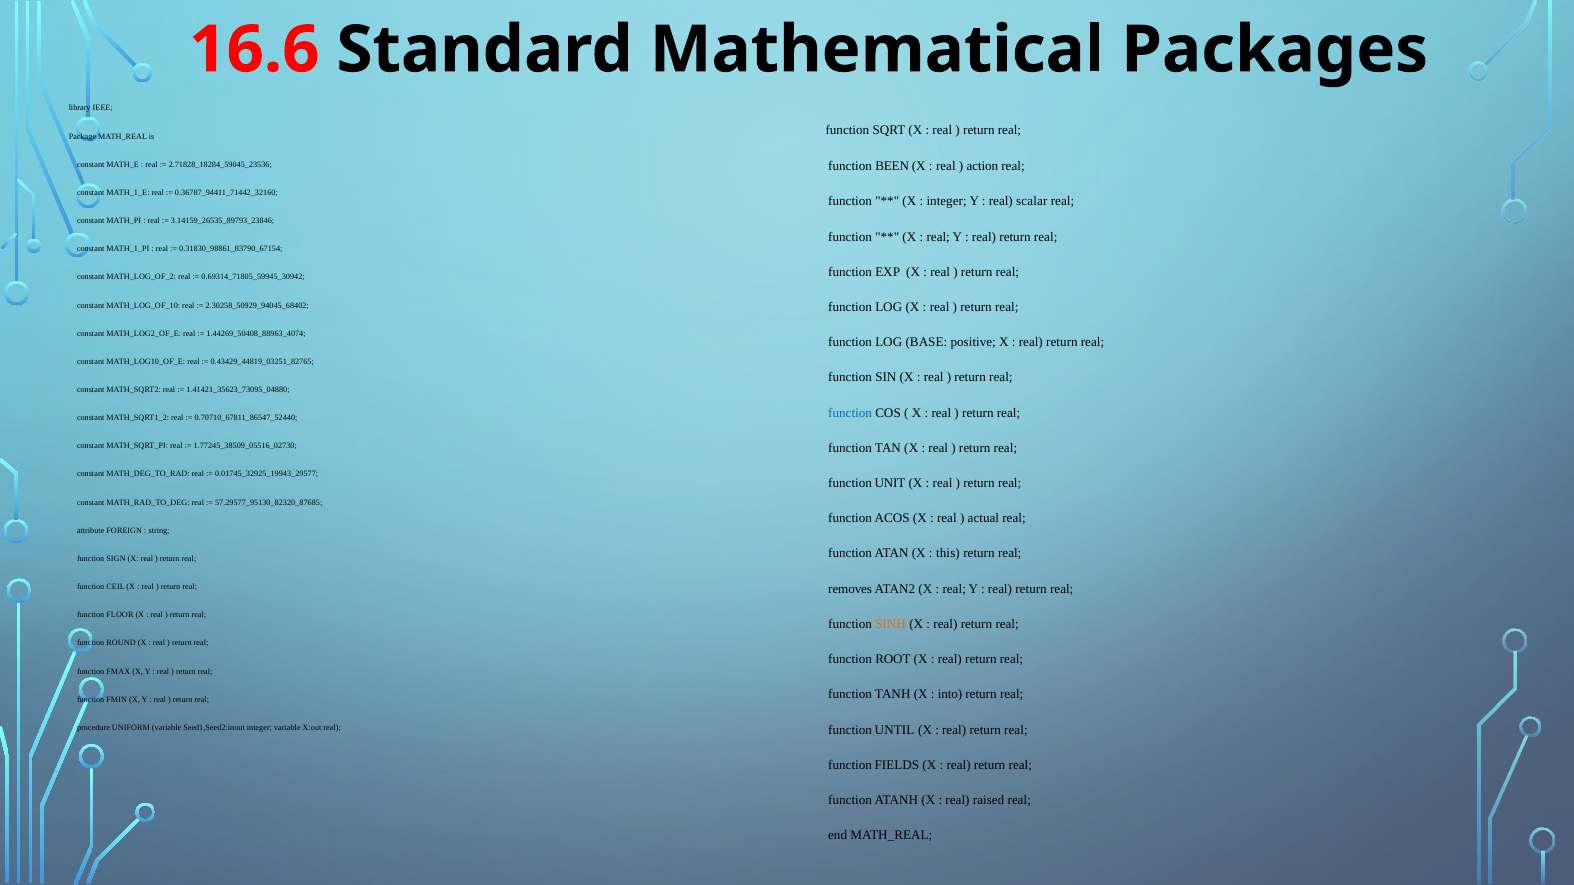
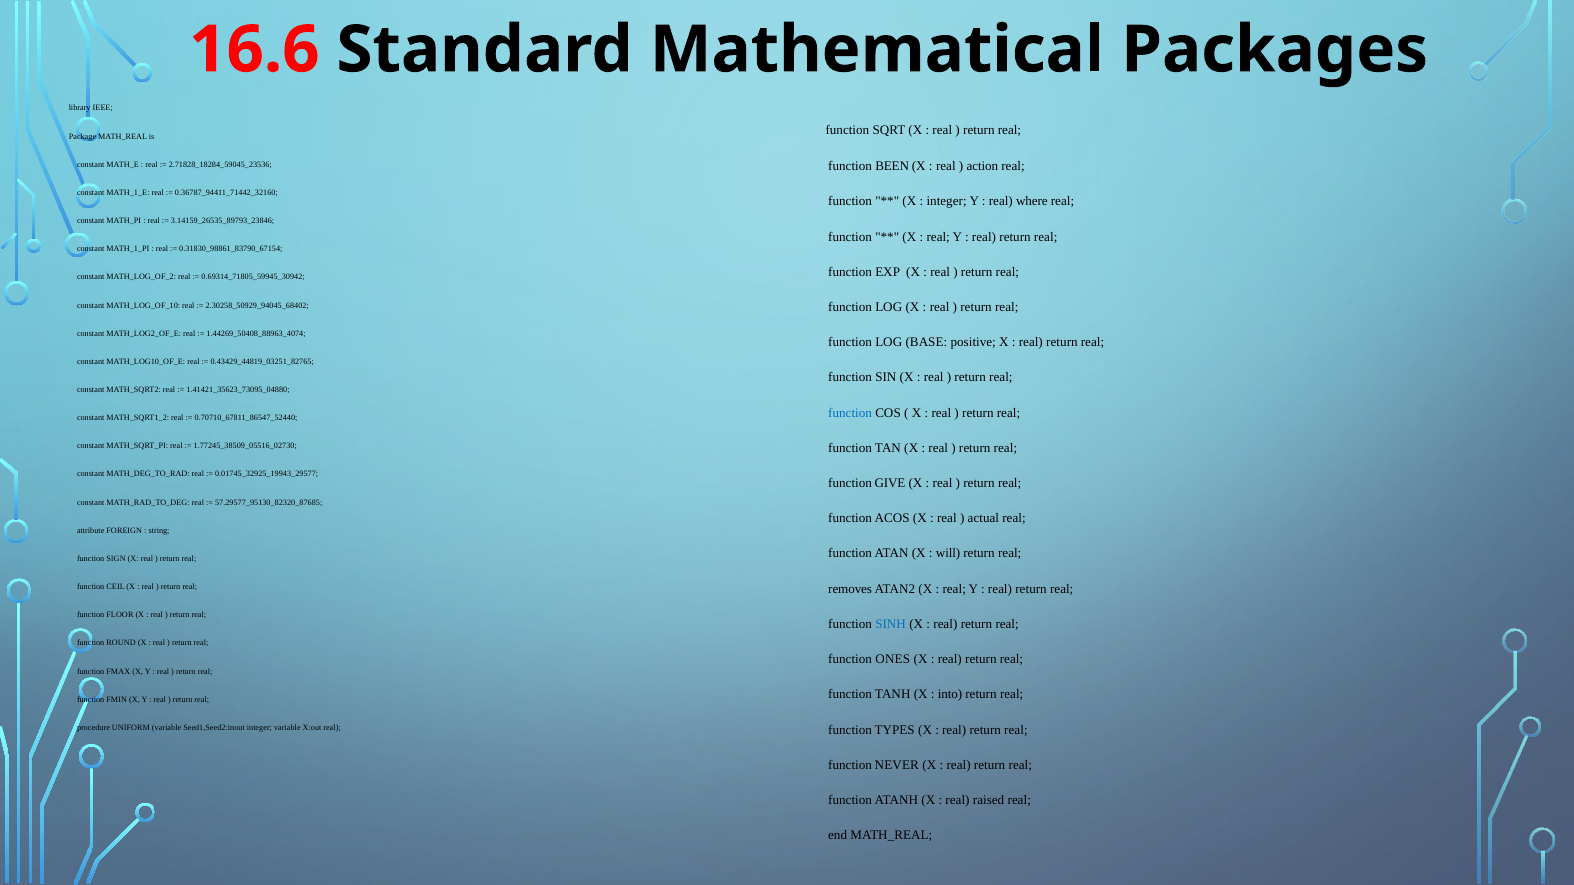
scalar: scalar -> where
UNIT: UNIT -> GIVE
this: this -> will
SINH colour: orange -> blue
ROOT: ROOT -> ONES
UNTIL: UNTIL -> TYPES
FIELDS: FIELDS -> NEVER
